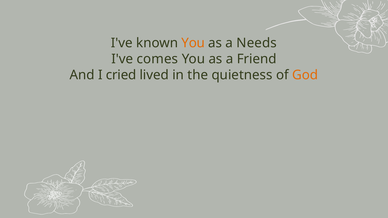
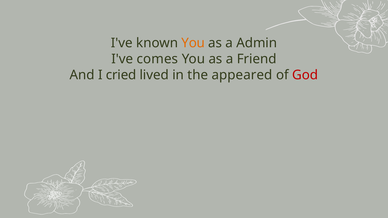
Needs: Needs -> Admin
quietness: quietness -> appeared
God colour: orange -> red
